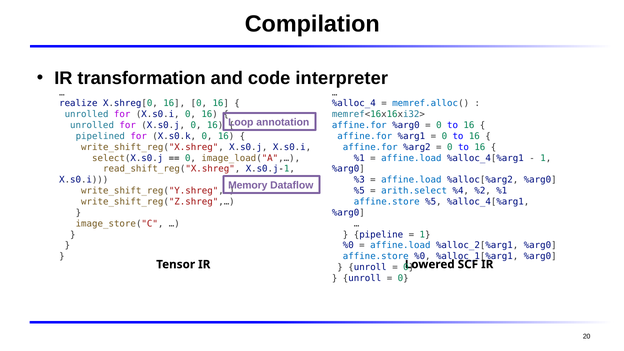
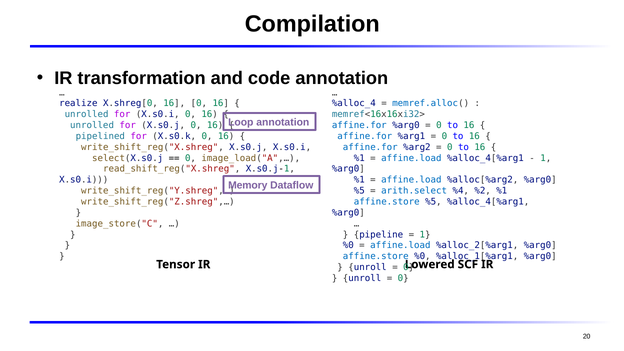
code interpreter: interpreter -> annotation
%3 at (359, 180): %3 -> %1
